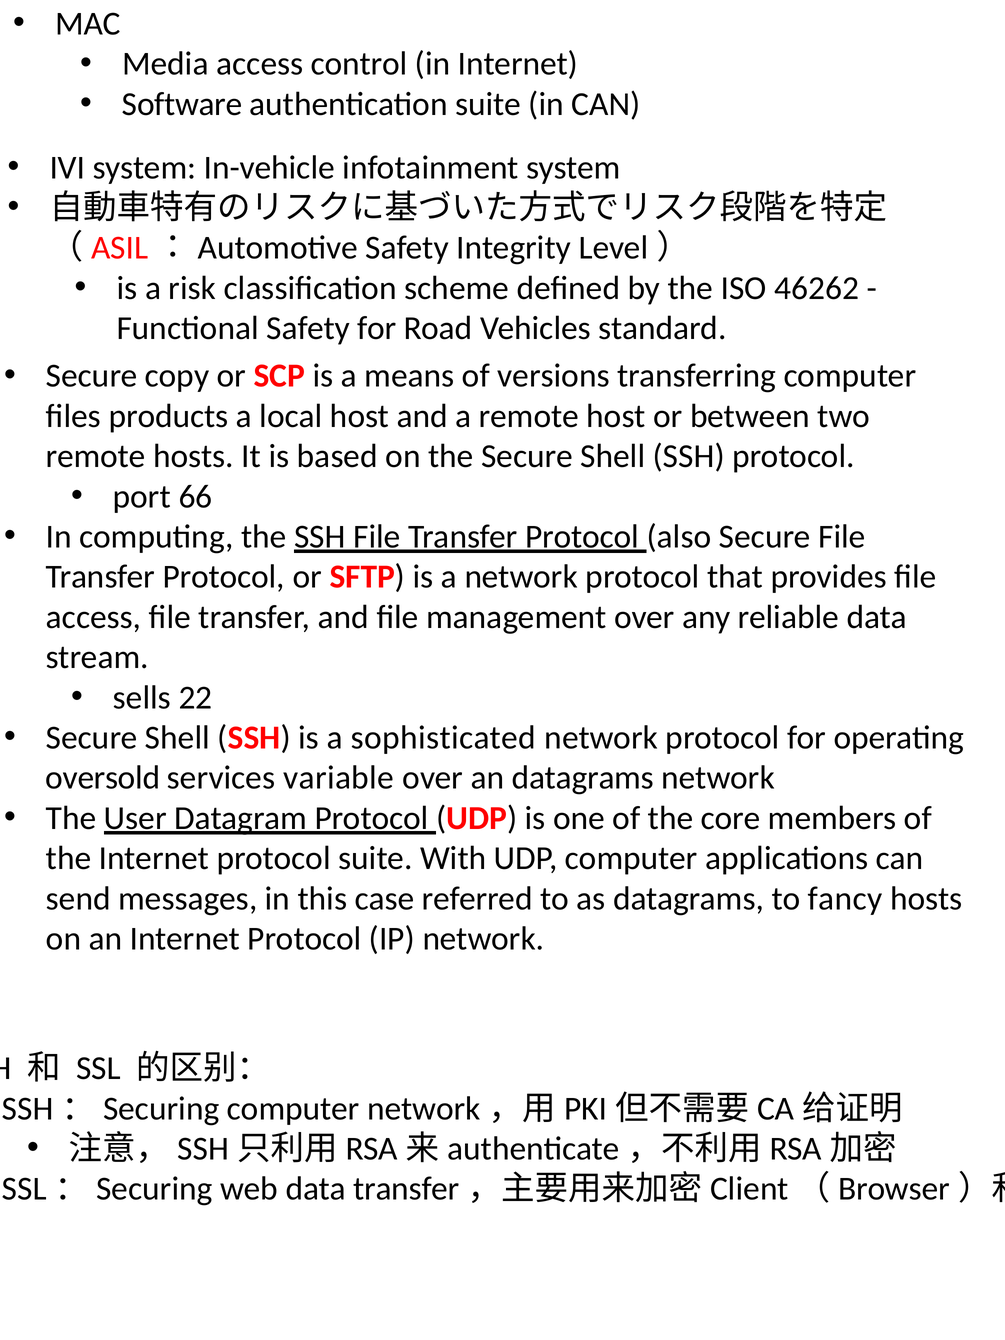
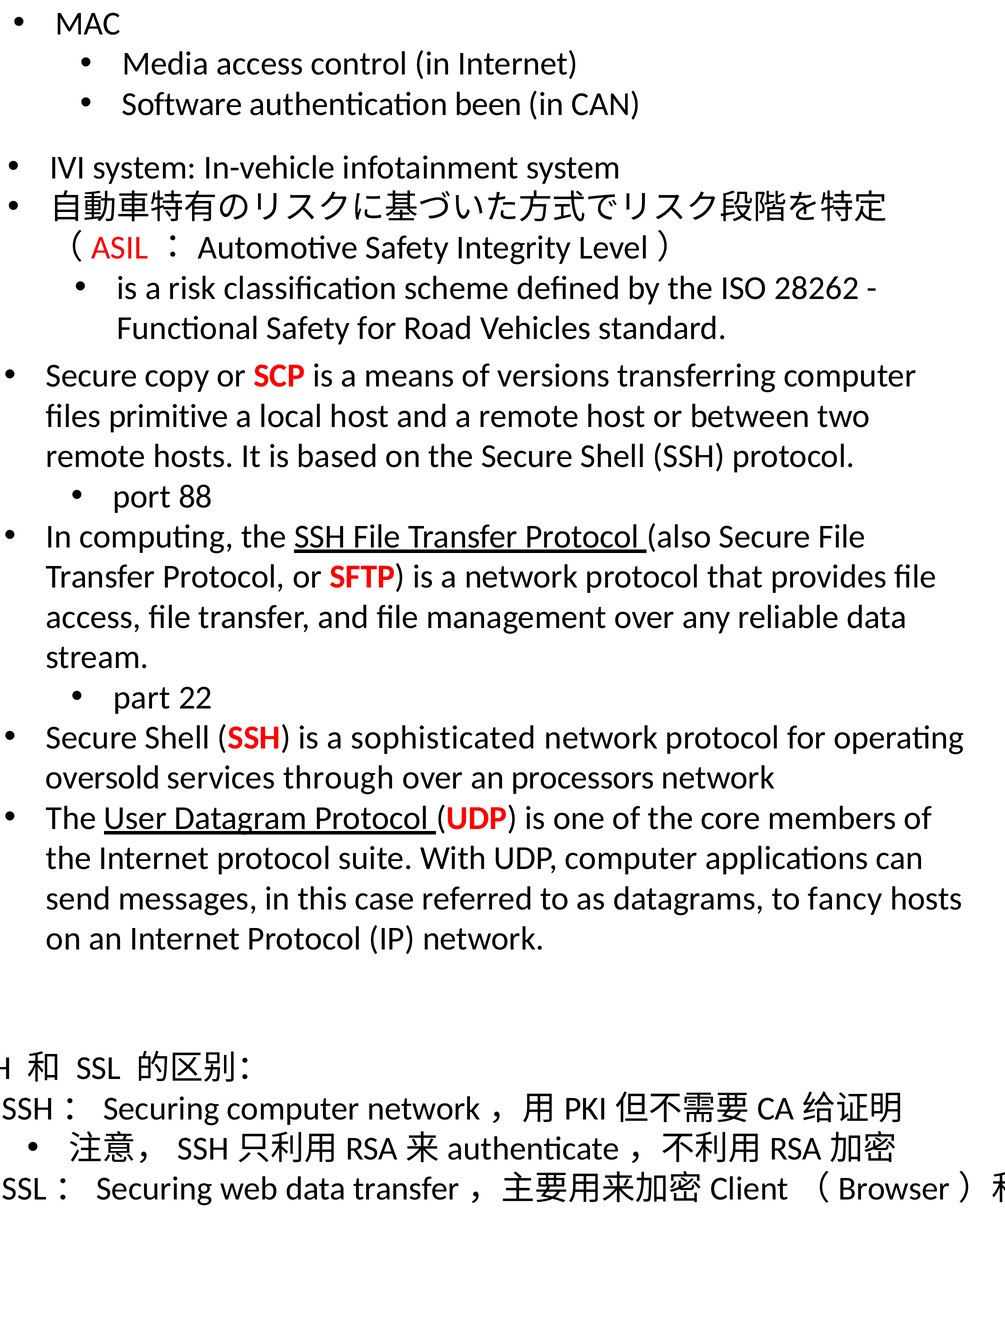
authentication suite: suite -> been
46262: 46262 -> 28262
products: products -> primitive
66: 66 -> 88
sells: sells -> part
variable: variable -> through
an datagrams: datagrams -> processors
